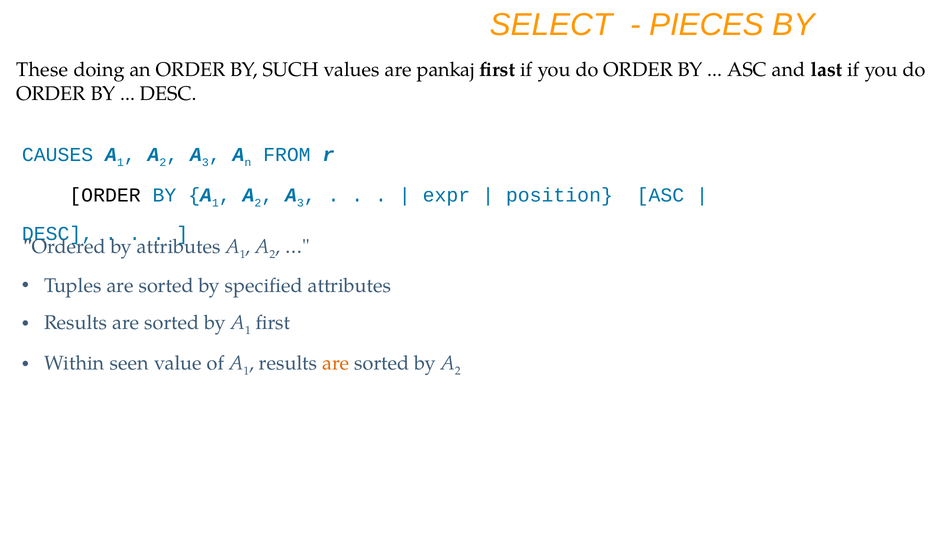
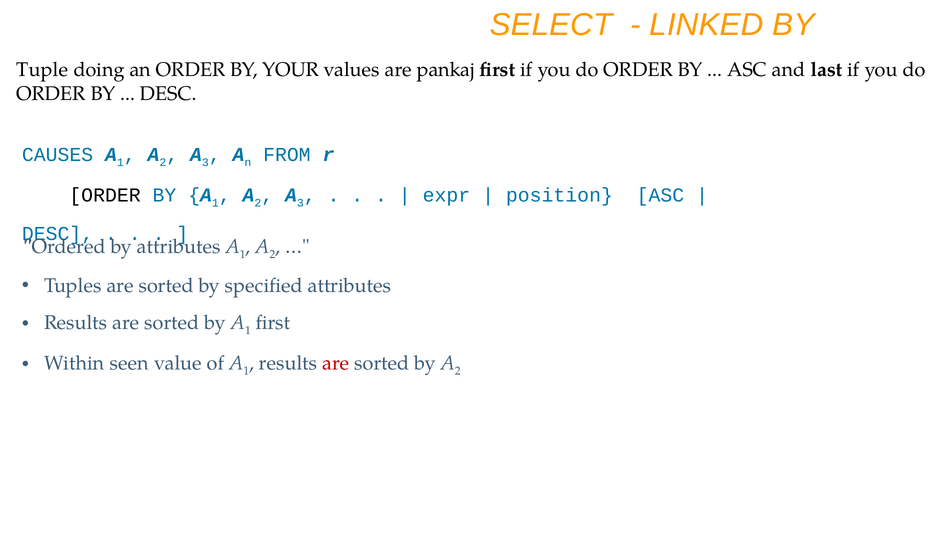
PIECES: PIECES -> LINKED
These: These -> Tuple
SUCH: SUCH -> YOUR
are at (336, 363) colour: orange -> red
